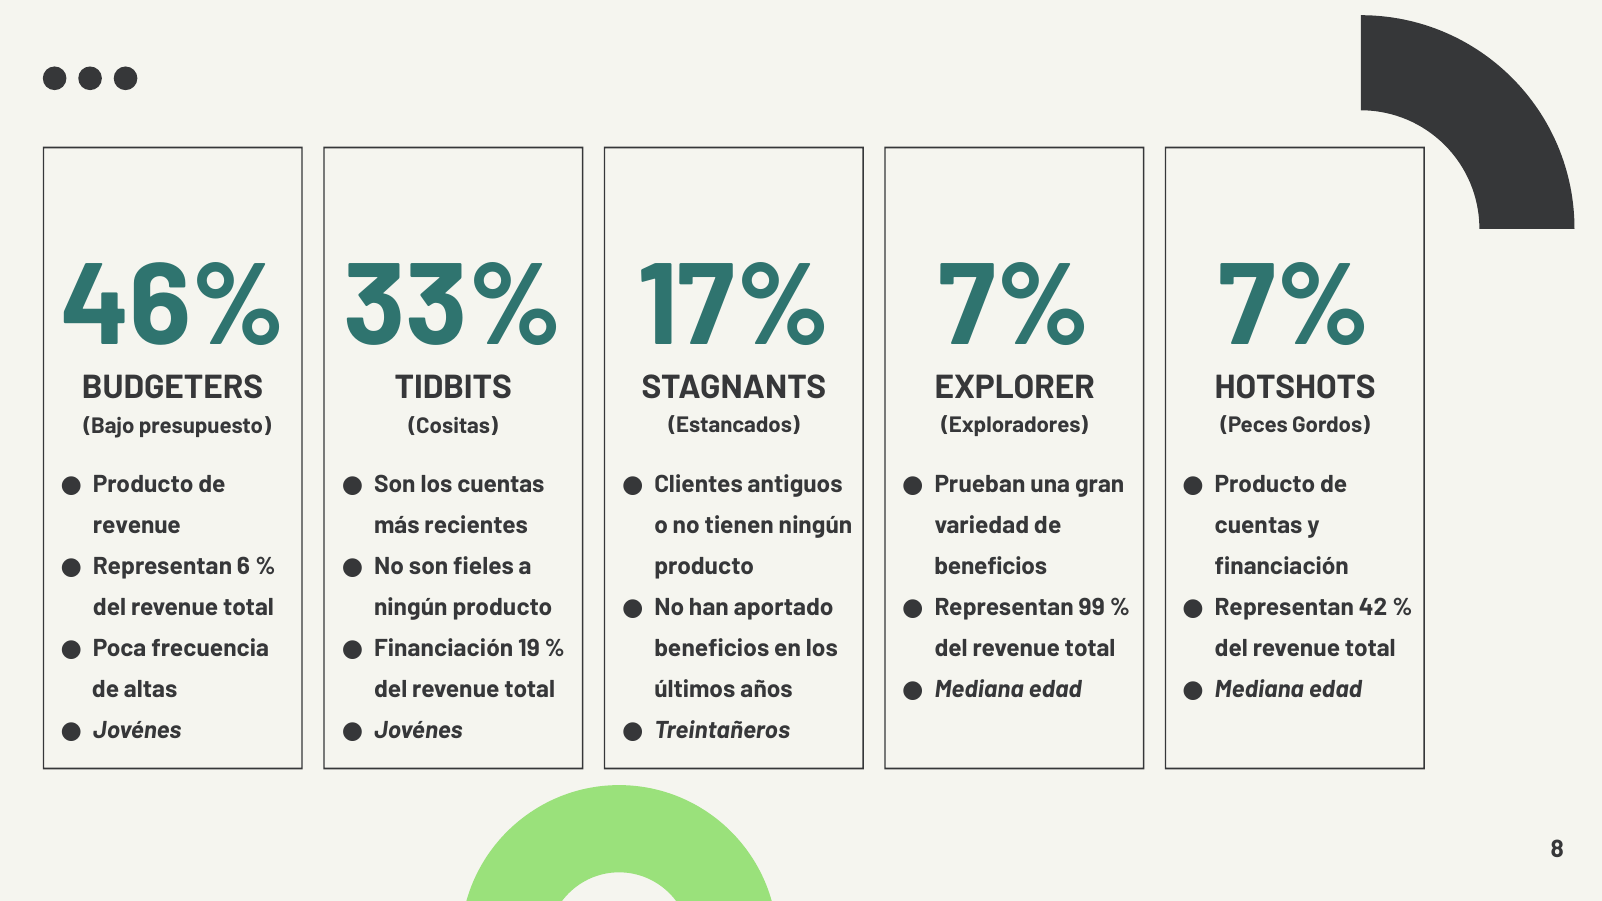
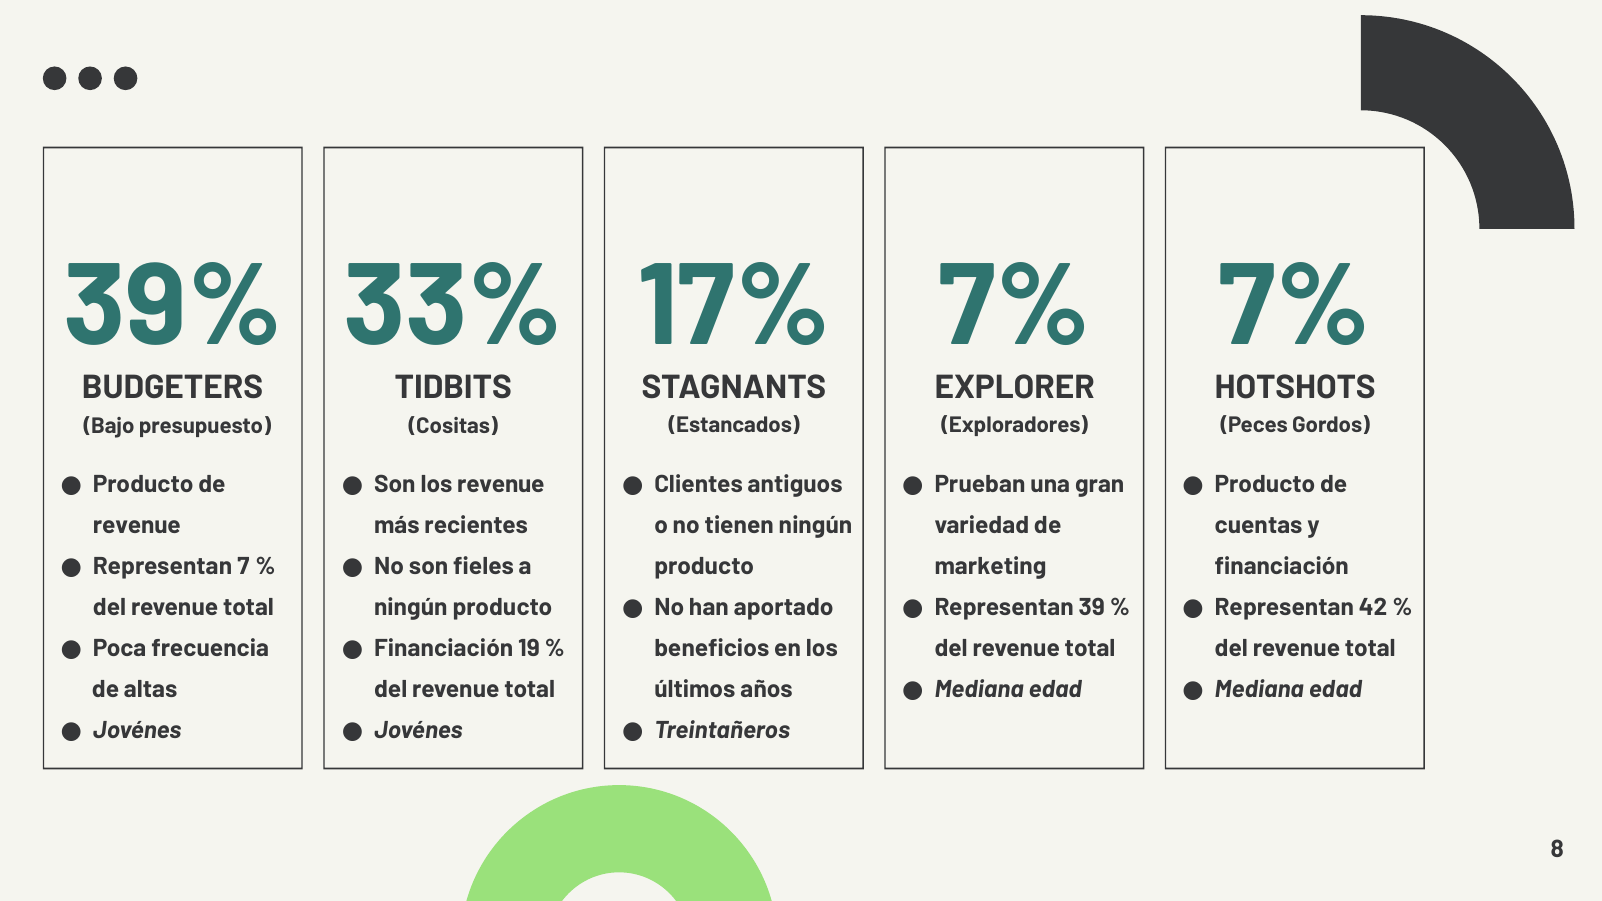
46%: 46% -> 39%
los cuentas: cuentas -> revenue
6: 6 -> 7
beneficios at (991, 567): beneficios -> marketing
99: 99 -> 39
